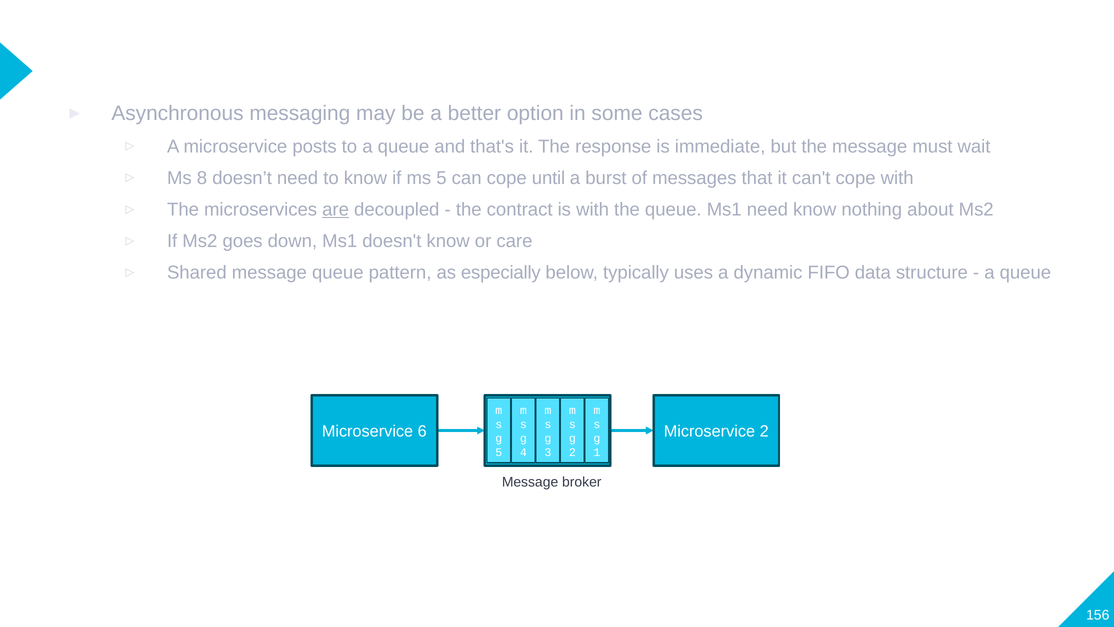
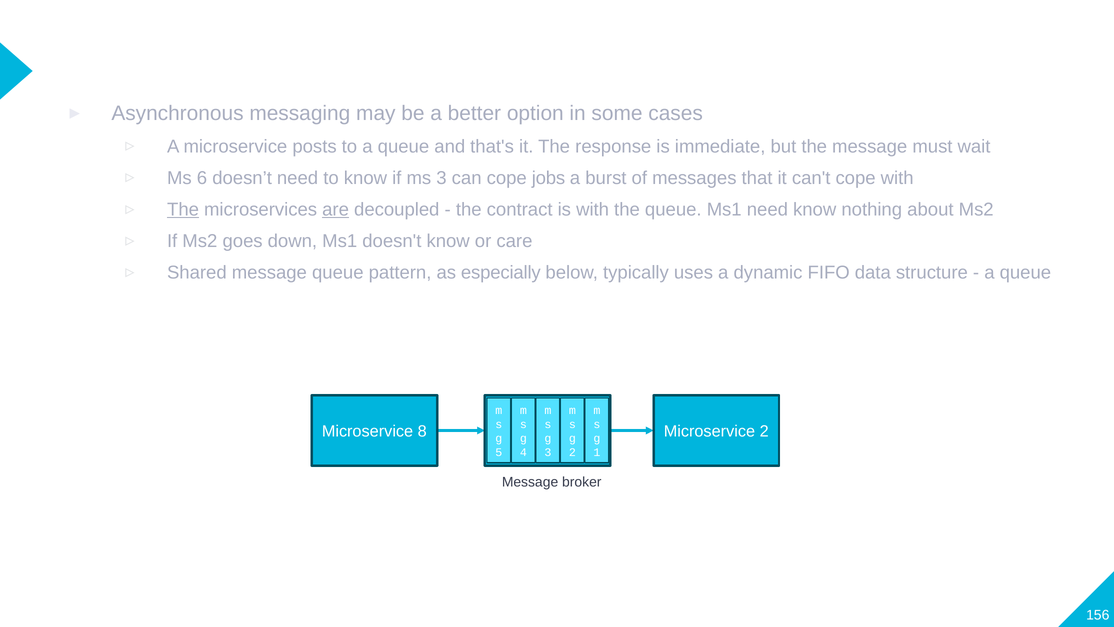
8: 8 -> 6
ms 5: 5 -> 3
until: until -> jobs
The at (183, 209) underline: none -> present
6: 6 -> 8
